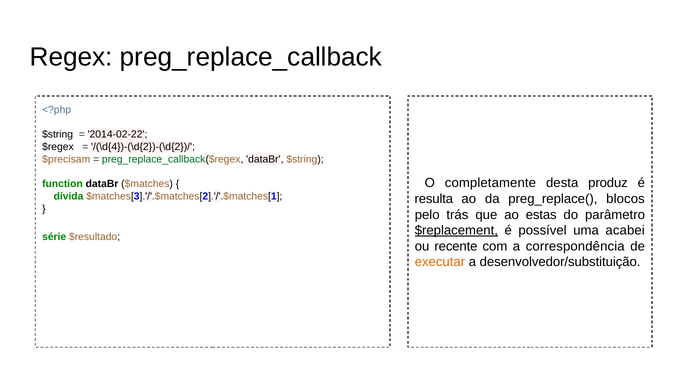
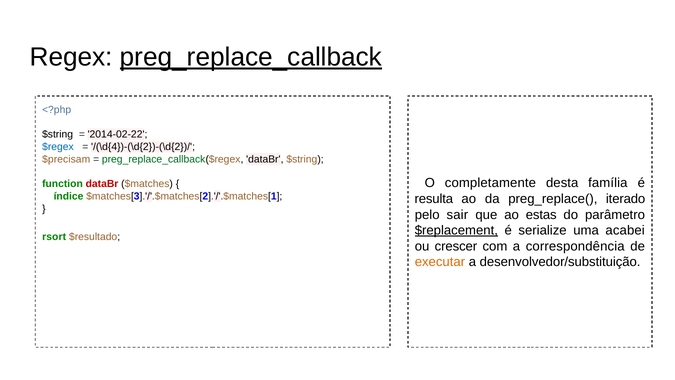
preg_replace_callback underline: none -> present
$regex colour: black -> blue
produz: produz -> família
dataBr at (102, 184) colour: black -> red
dívida: dívida -> índice
blocos: blocos -> iterado
trás: trás -> sair
possível: possível -> serialize
série: série -> rsort
recente: recente -> crescer
